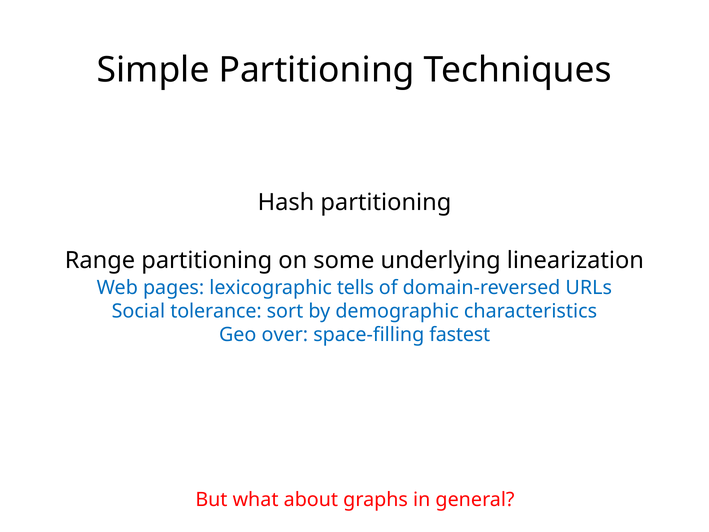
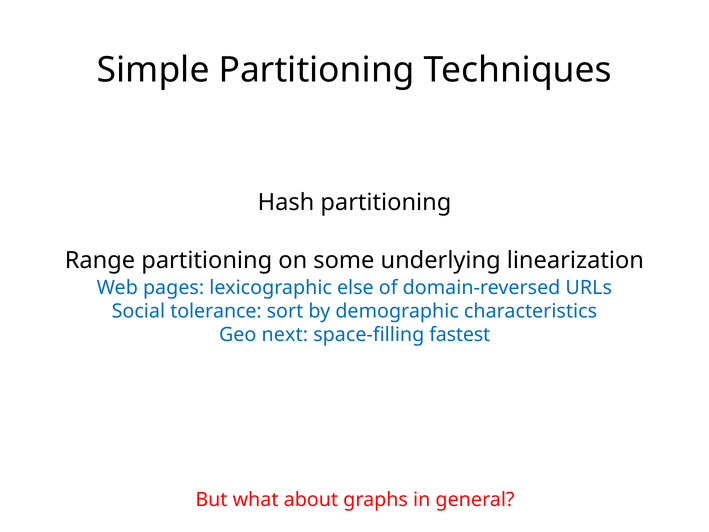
tells: tells -> else
over: over -> next
